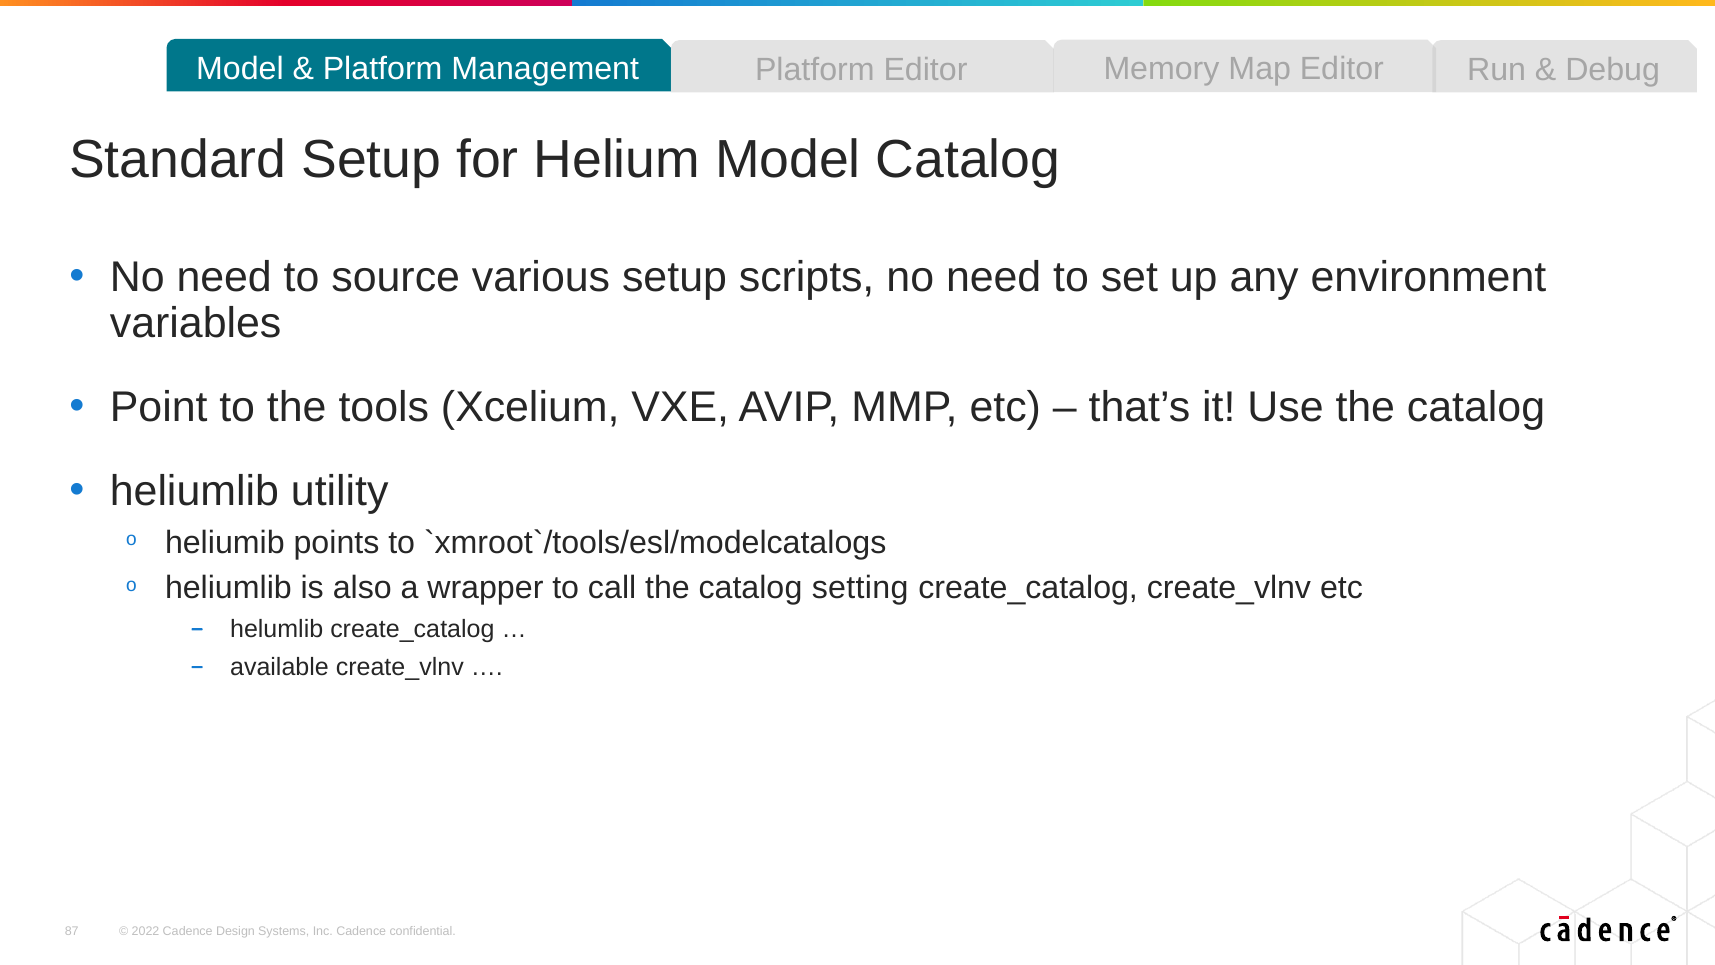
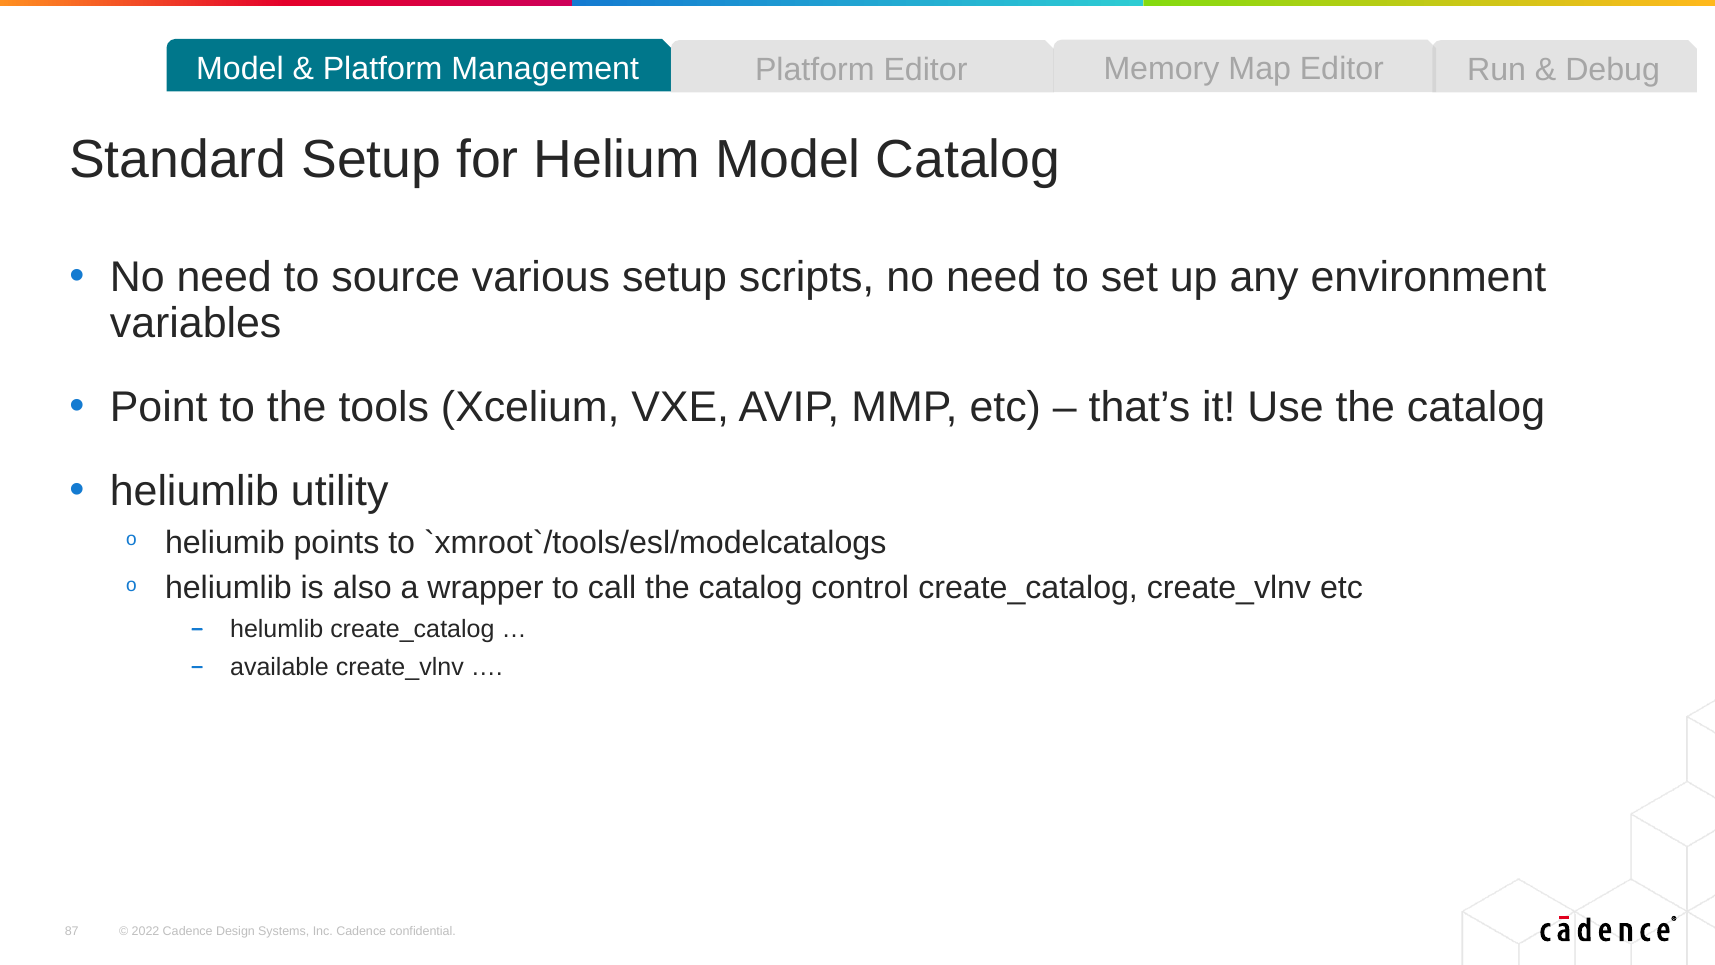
setting: setting -> control
